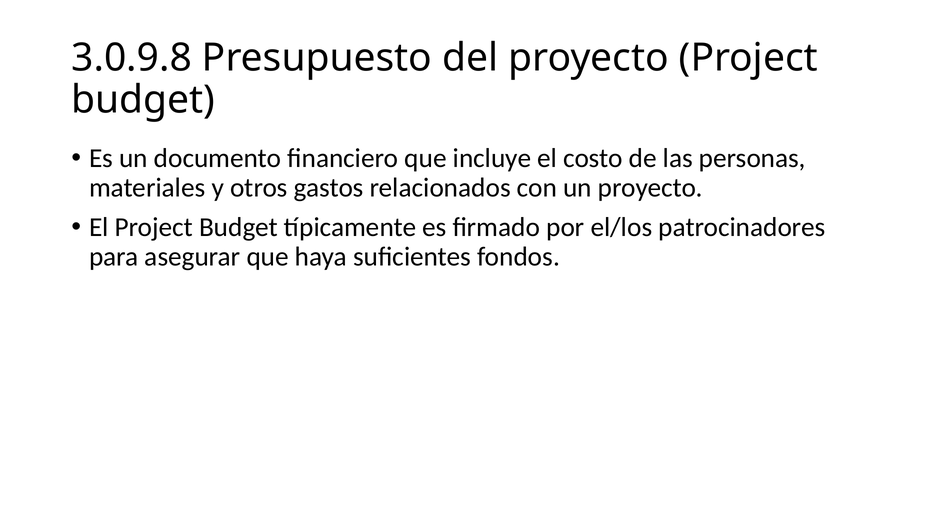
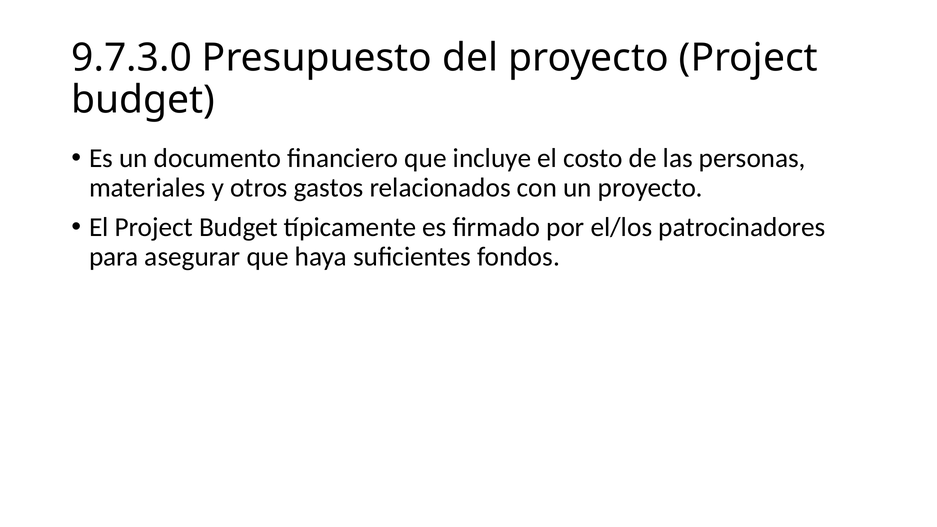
3.0.9.8: 3.0.9.8 -> 9.7.3.0
